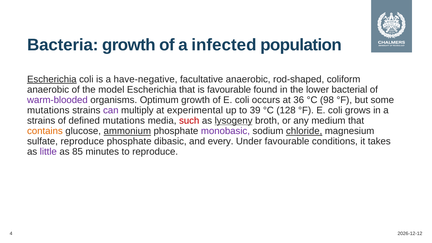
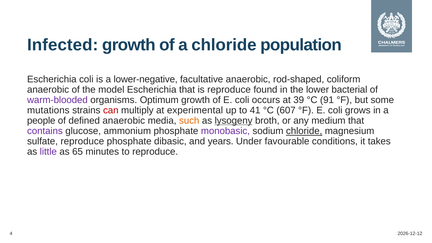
Bacteria: Bacteria -> Infected
a infected: infected -> chloride
Escherichia at (52, 79) underline: present -> none
have-negative: have-negative -> lower-negative
is favourable: favourable -> reproduce
36: 36 -> 39
98: 98 -> 91
can colour: purple -> red
39: 39 -> 41
128: 128 -> 607
strains at (41, 121): strains -> people
defined mutations: mutations -> anaerobic
such colour: red -> orange
contains colour: orange -> purple
ammonium underline: present -> none
every: every -> years
85: 85 -> 65
